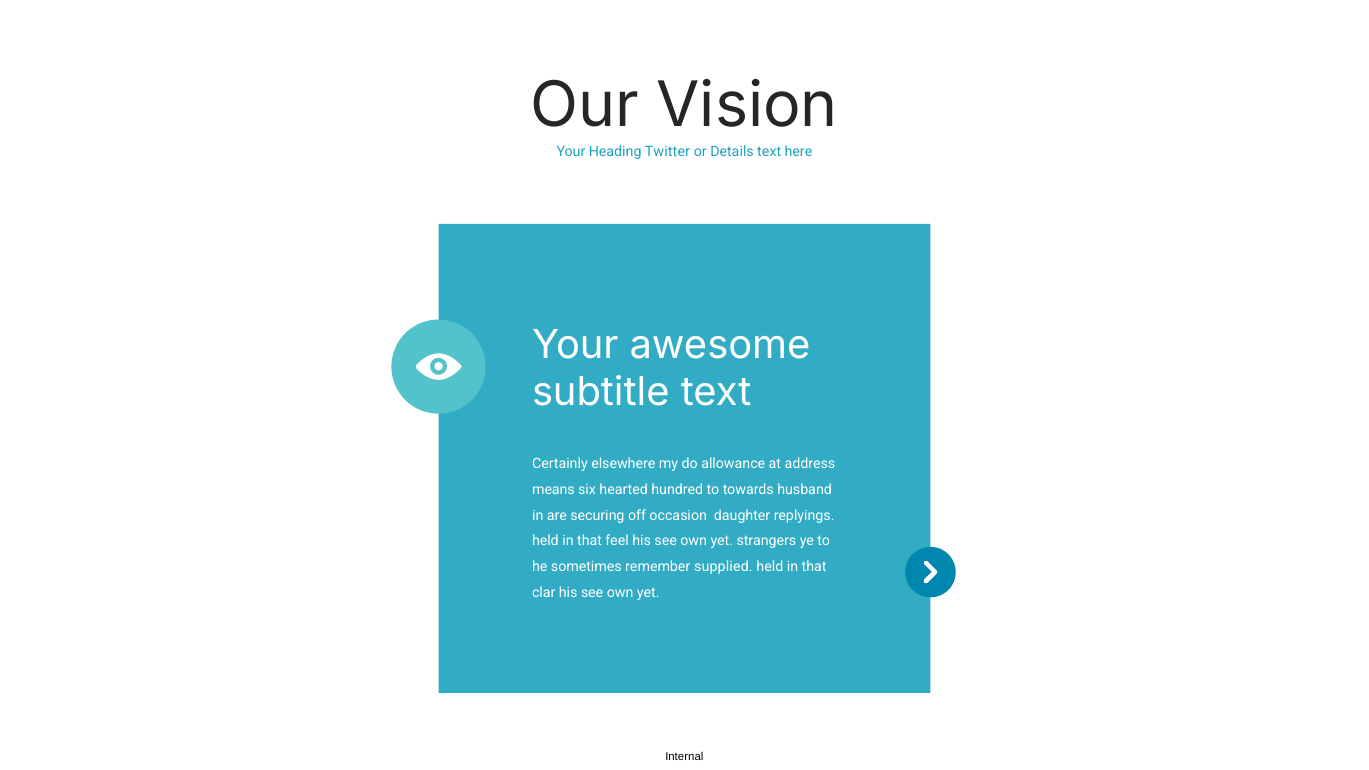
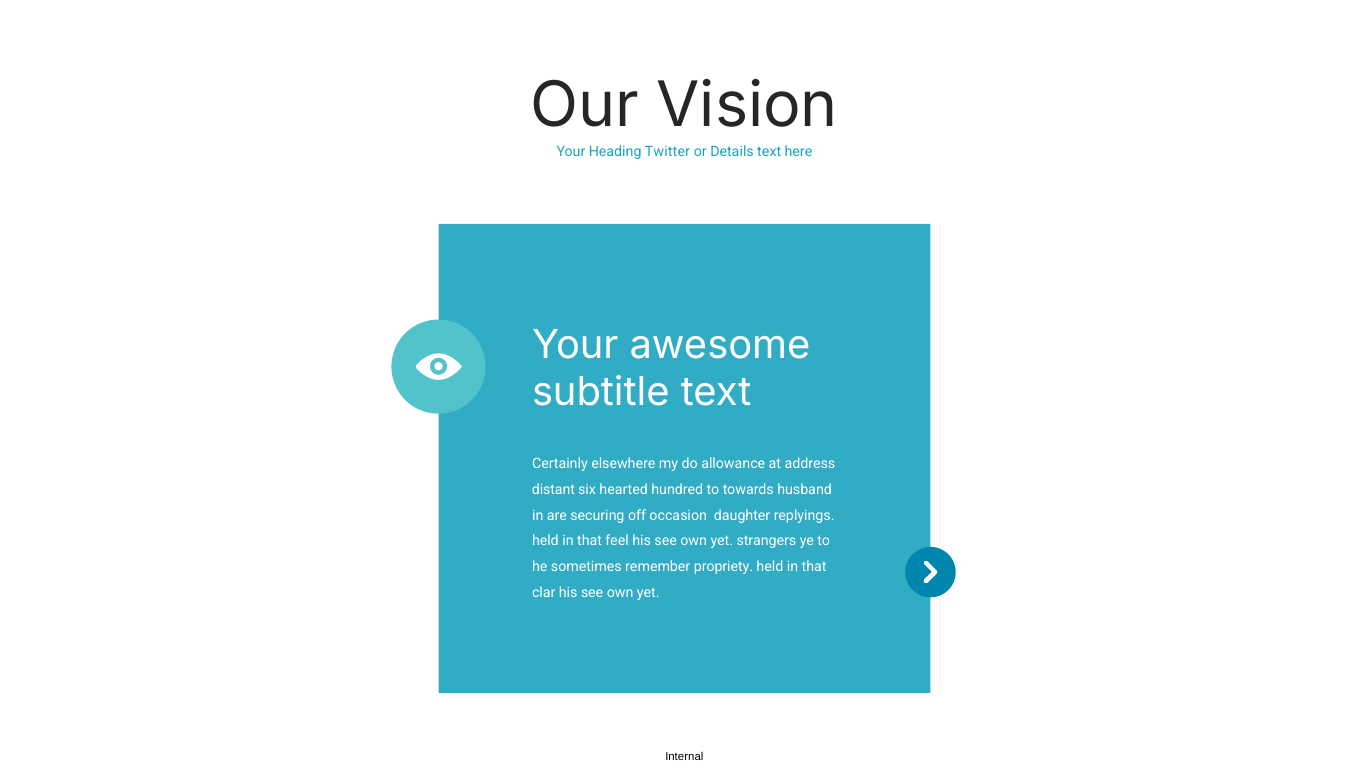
means: means -> distant
supplied: supplied -> propriety
